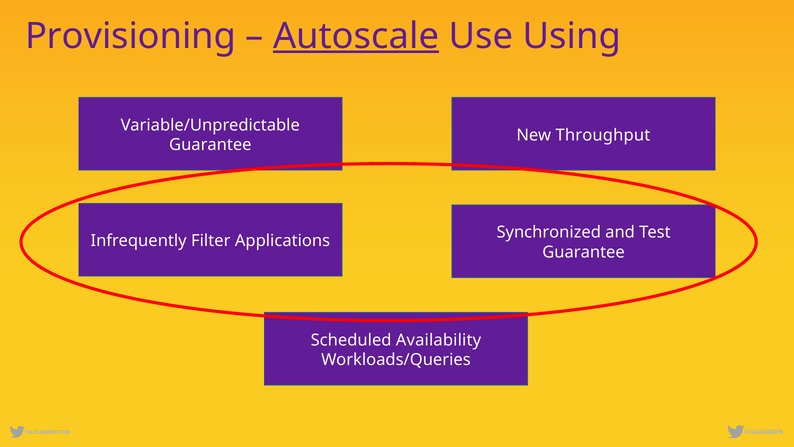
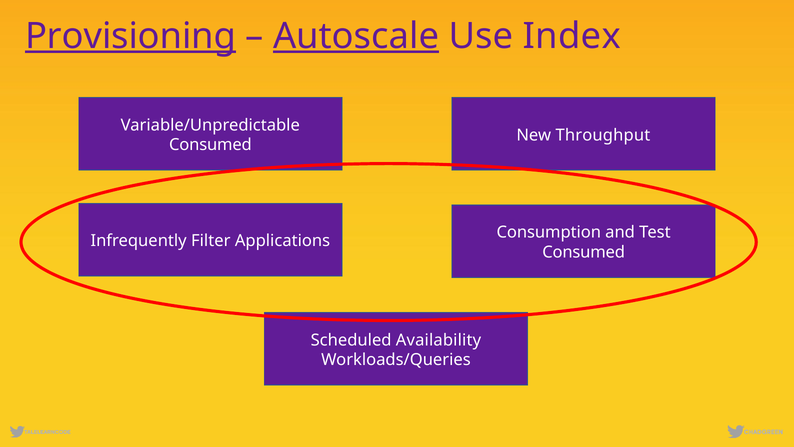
Provisioning underline: none -> present
Using: Using -> Index
Guarantee at (210, 145): Guarantee -> Consumed
Synchronized: Synchronized -> Consumption
Guarantee at (584, 252): Guarantee -> Consumed
